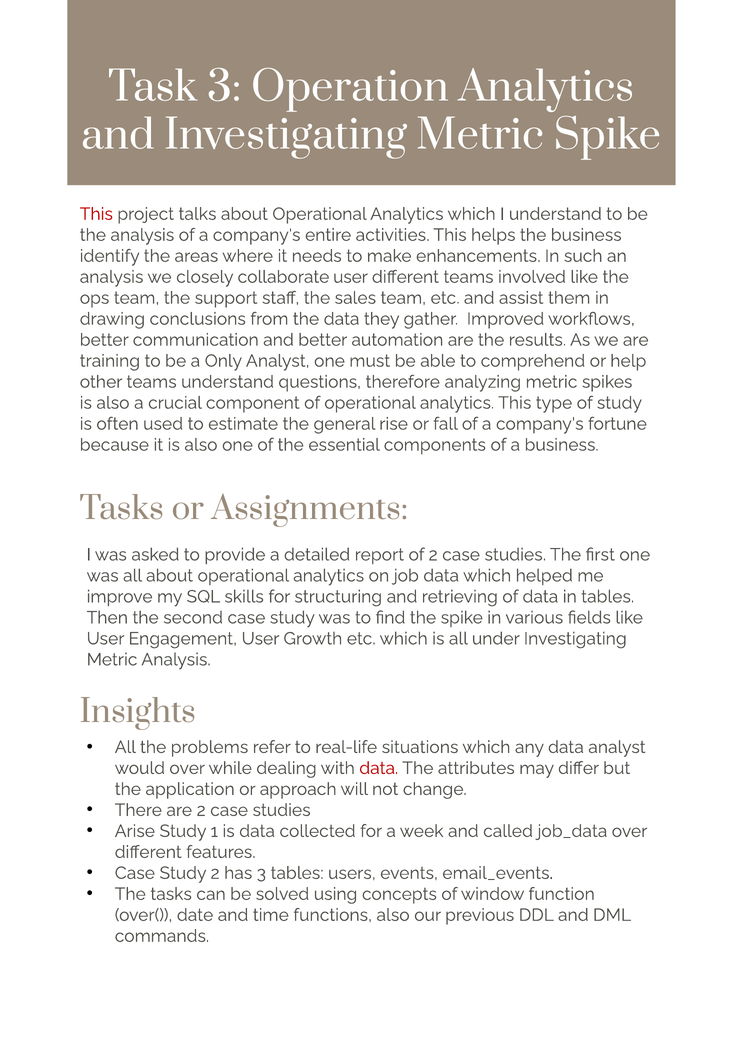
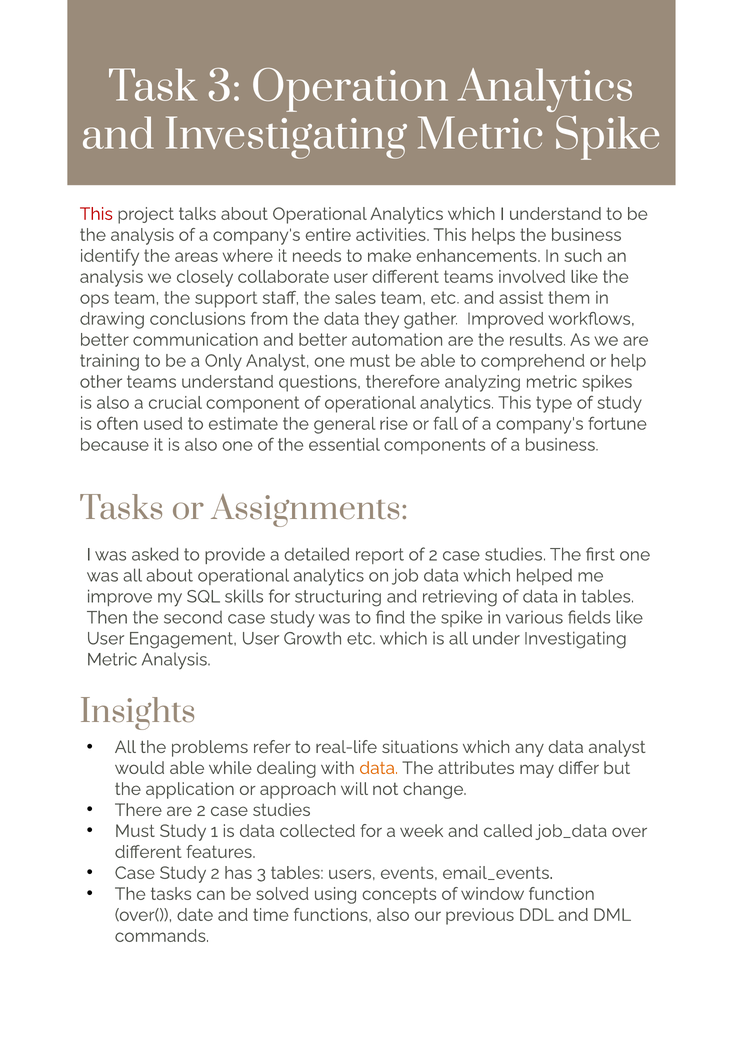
would over: over -> able
data at (379, 768) colour: red -> orange
Arise at (135, 831): Arise -> Must
